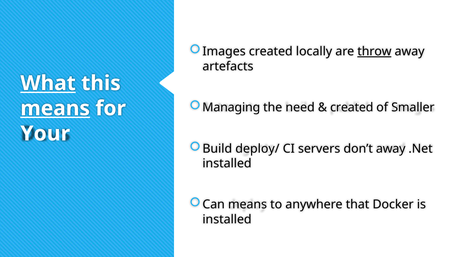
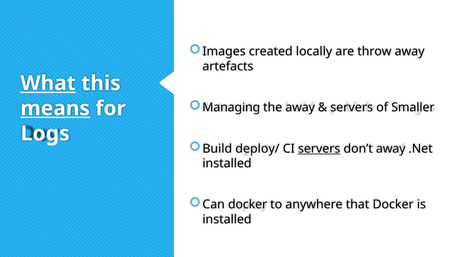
throw underline: present -> none
the need: need -> away
created at (352, 108): created -> servers
Your: Your -> Logs
servers at (319, 149) underline: none -> present
Can means: means -> docker
